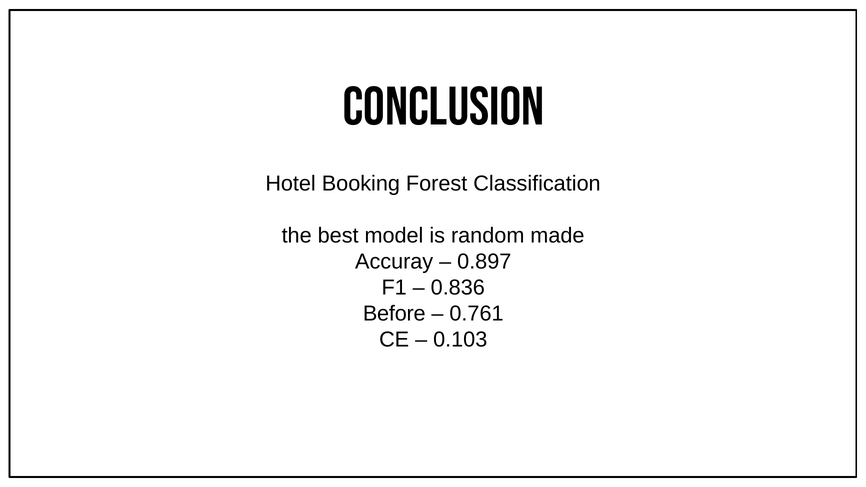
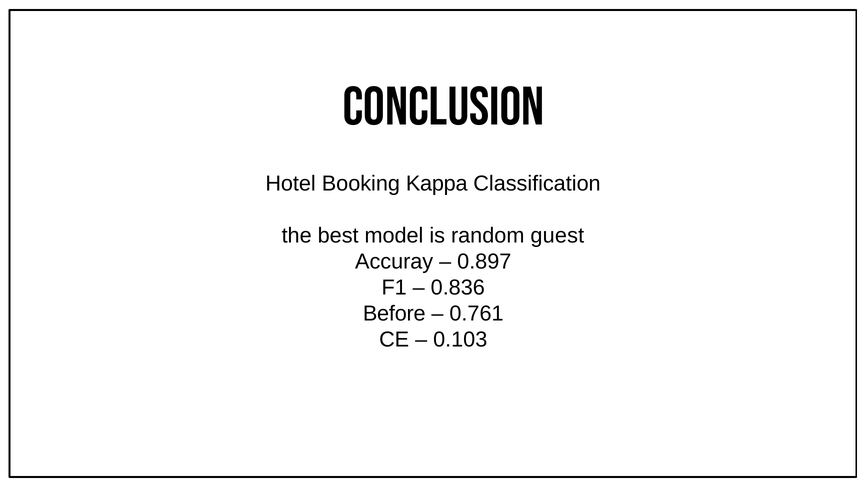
Forest: Forest -> Kappa
made: made -> guest
